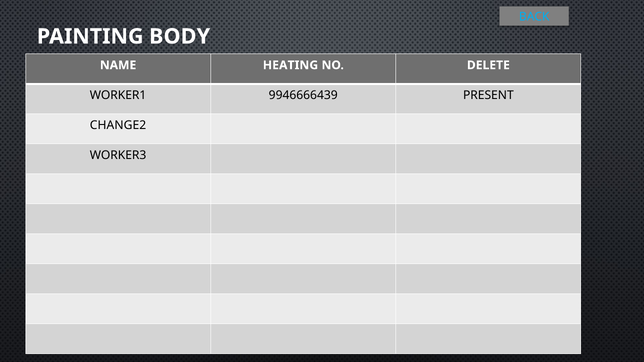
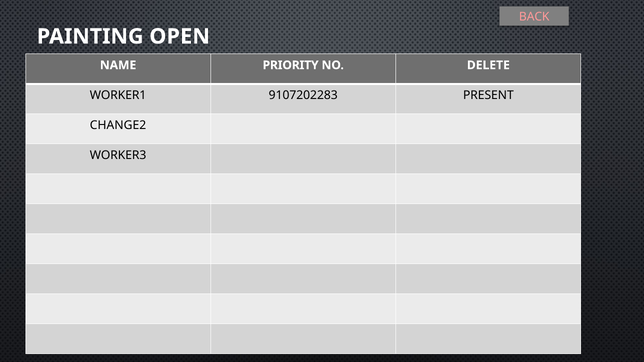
BACK colour: light blue -> pink
BODY: BODY -> OPEN
HEATING: HEATING -> PRIORITY
9946666439: 9946666439 -> 9107202283
